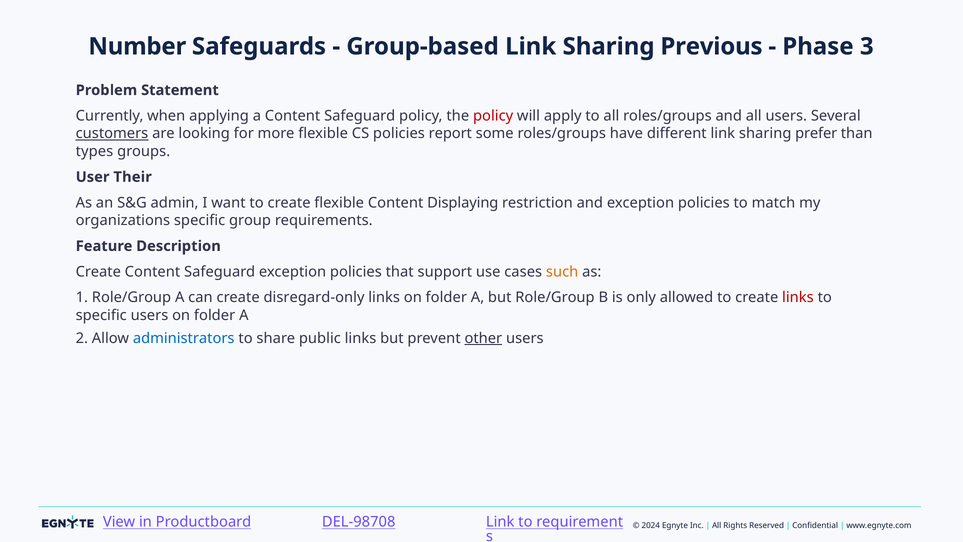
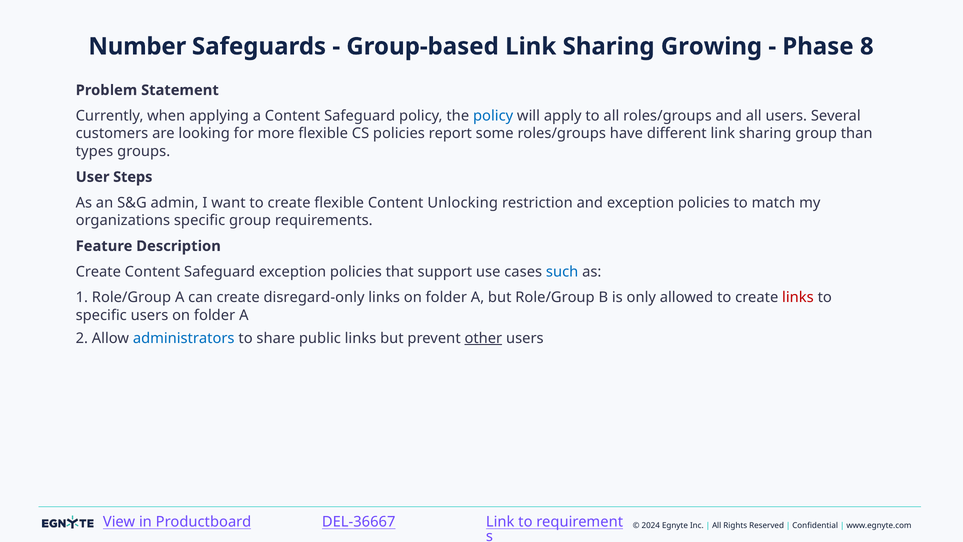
Previous: Previous -> Growing
3: 3 -> 8
policy at (493, 116) colour: red -> blue
customers underline: present -> none
sharing prefer: prefer -> group
Their: Their -> Steps
Displaying: Displaying -> Unlocking
such colour: orange -> blue
DEL-98708: DEL-98708 -> DEL-36667
